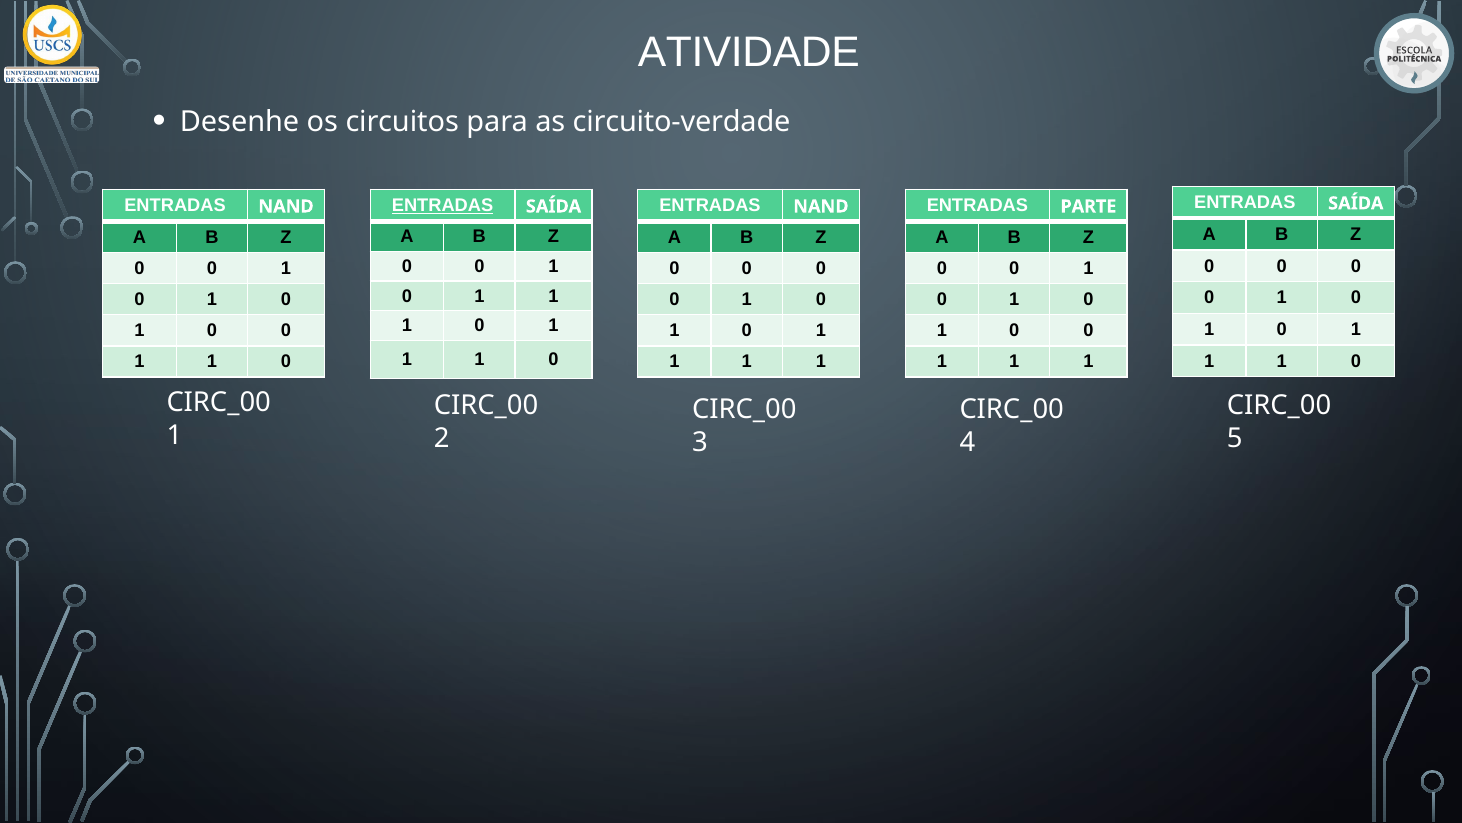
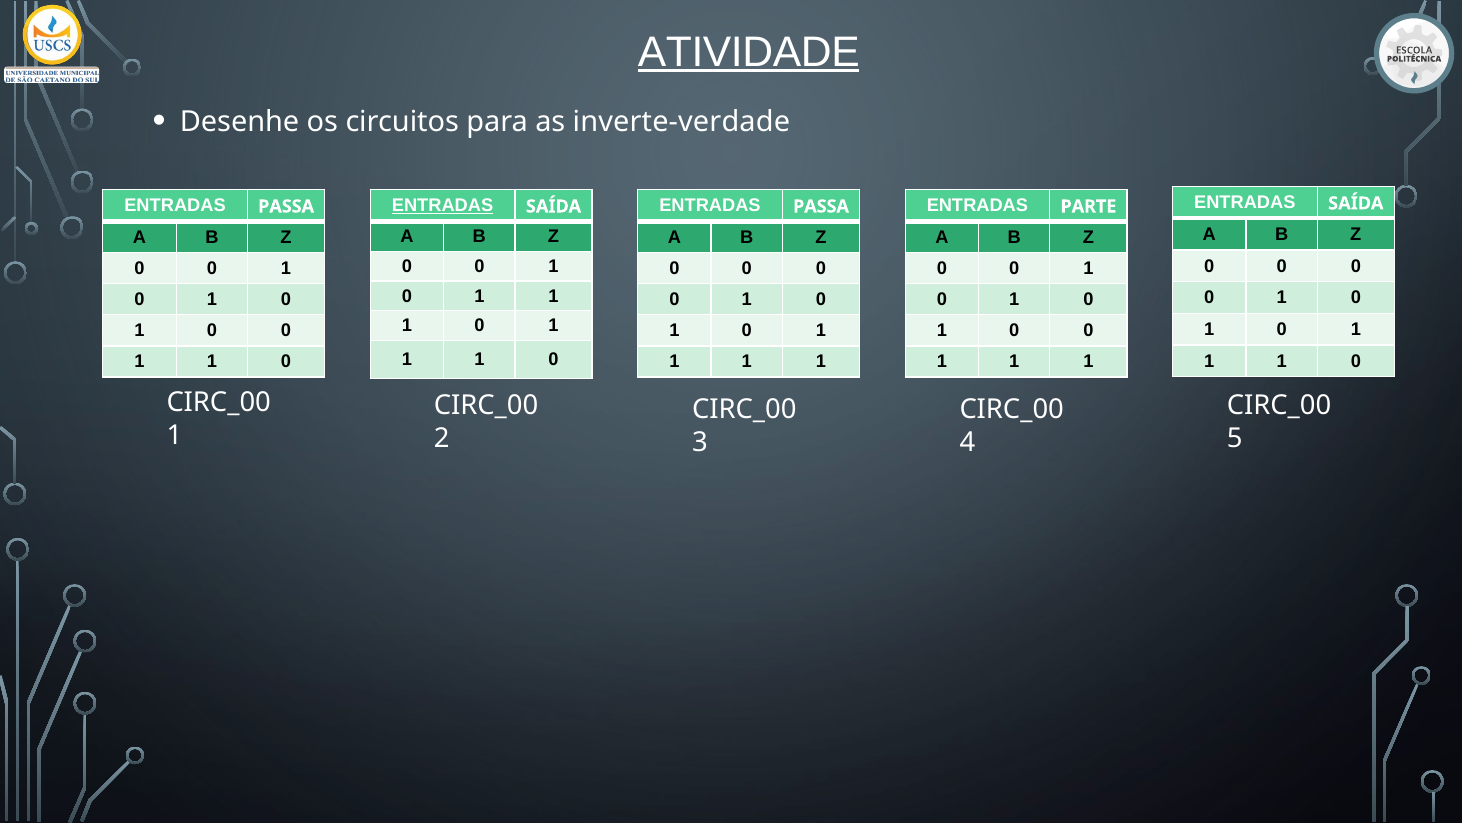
ATIVIDADE underline: none -> present
circuito-verdade: circuito-verdade -> inverte-verdade
NAND at (286, 206): NAND -> PASSA
NAND at (821, 206): NAND -> PASSA
